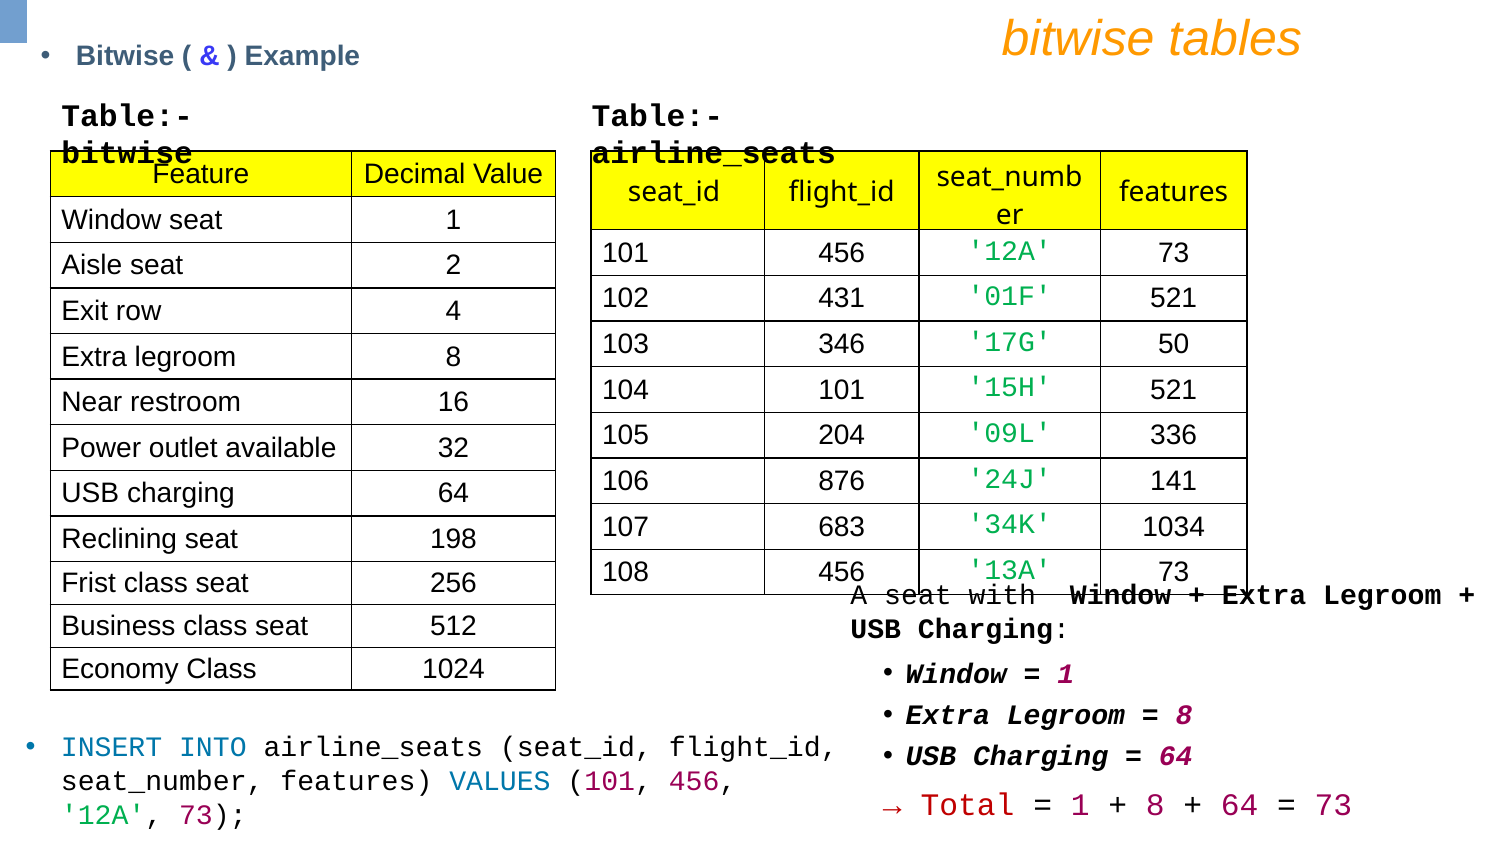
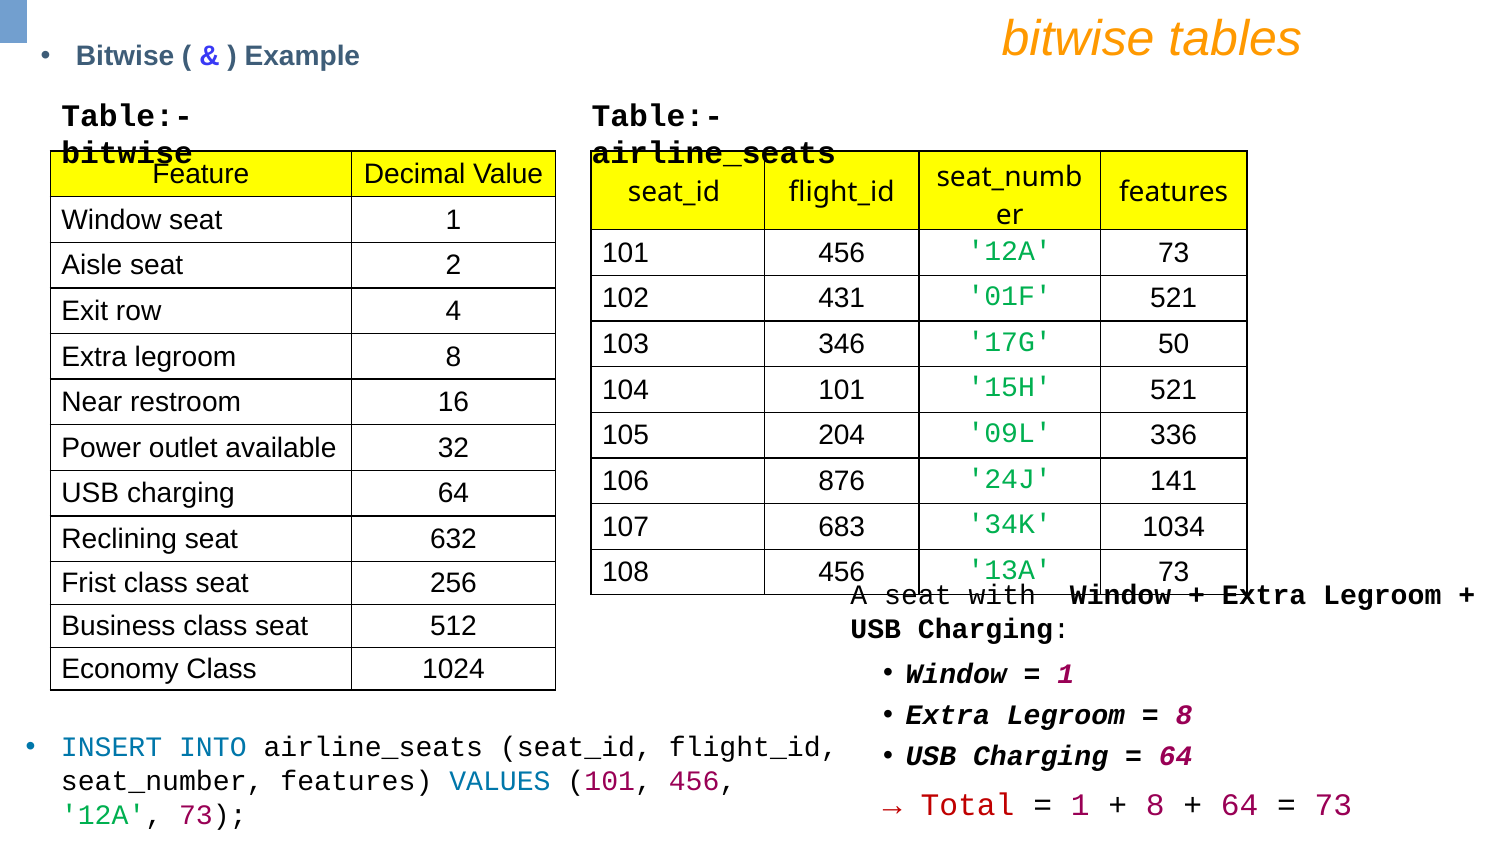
198: 198 -> 632
